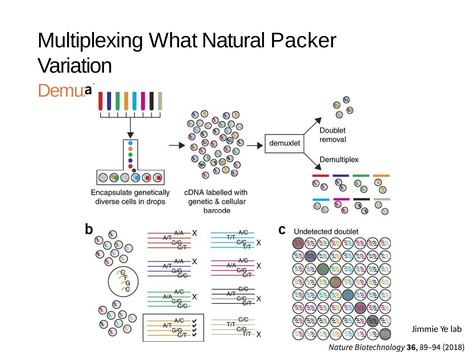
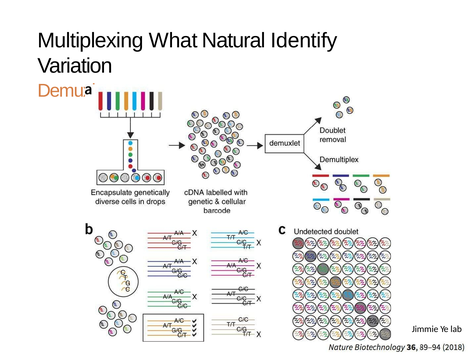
Packer: Packer -> Identify
